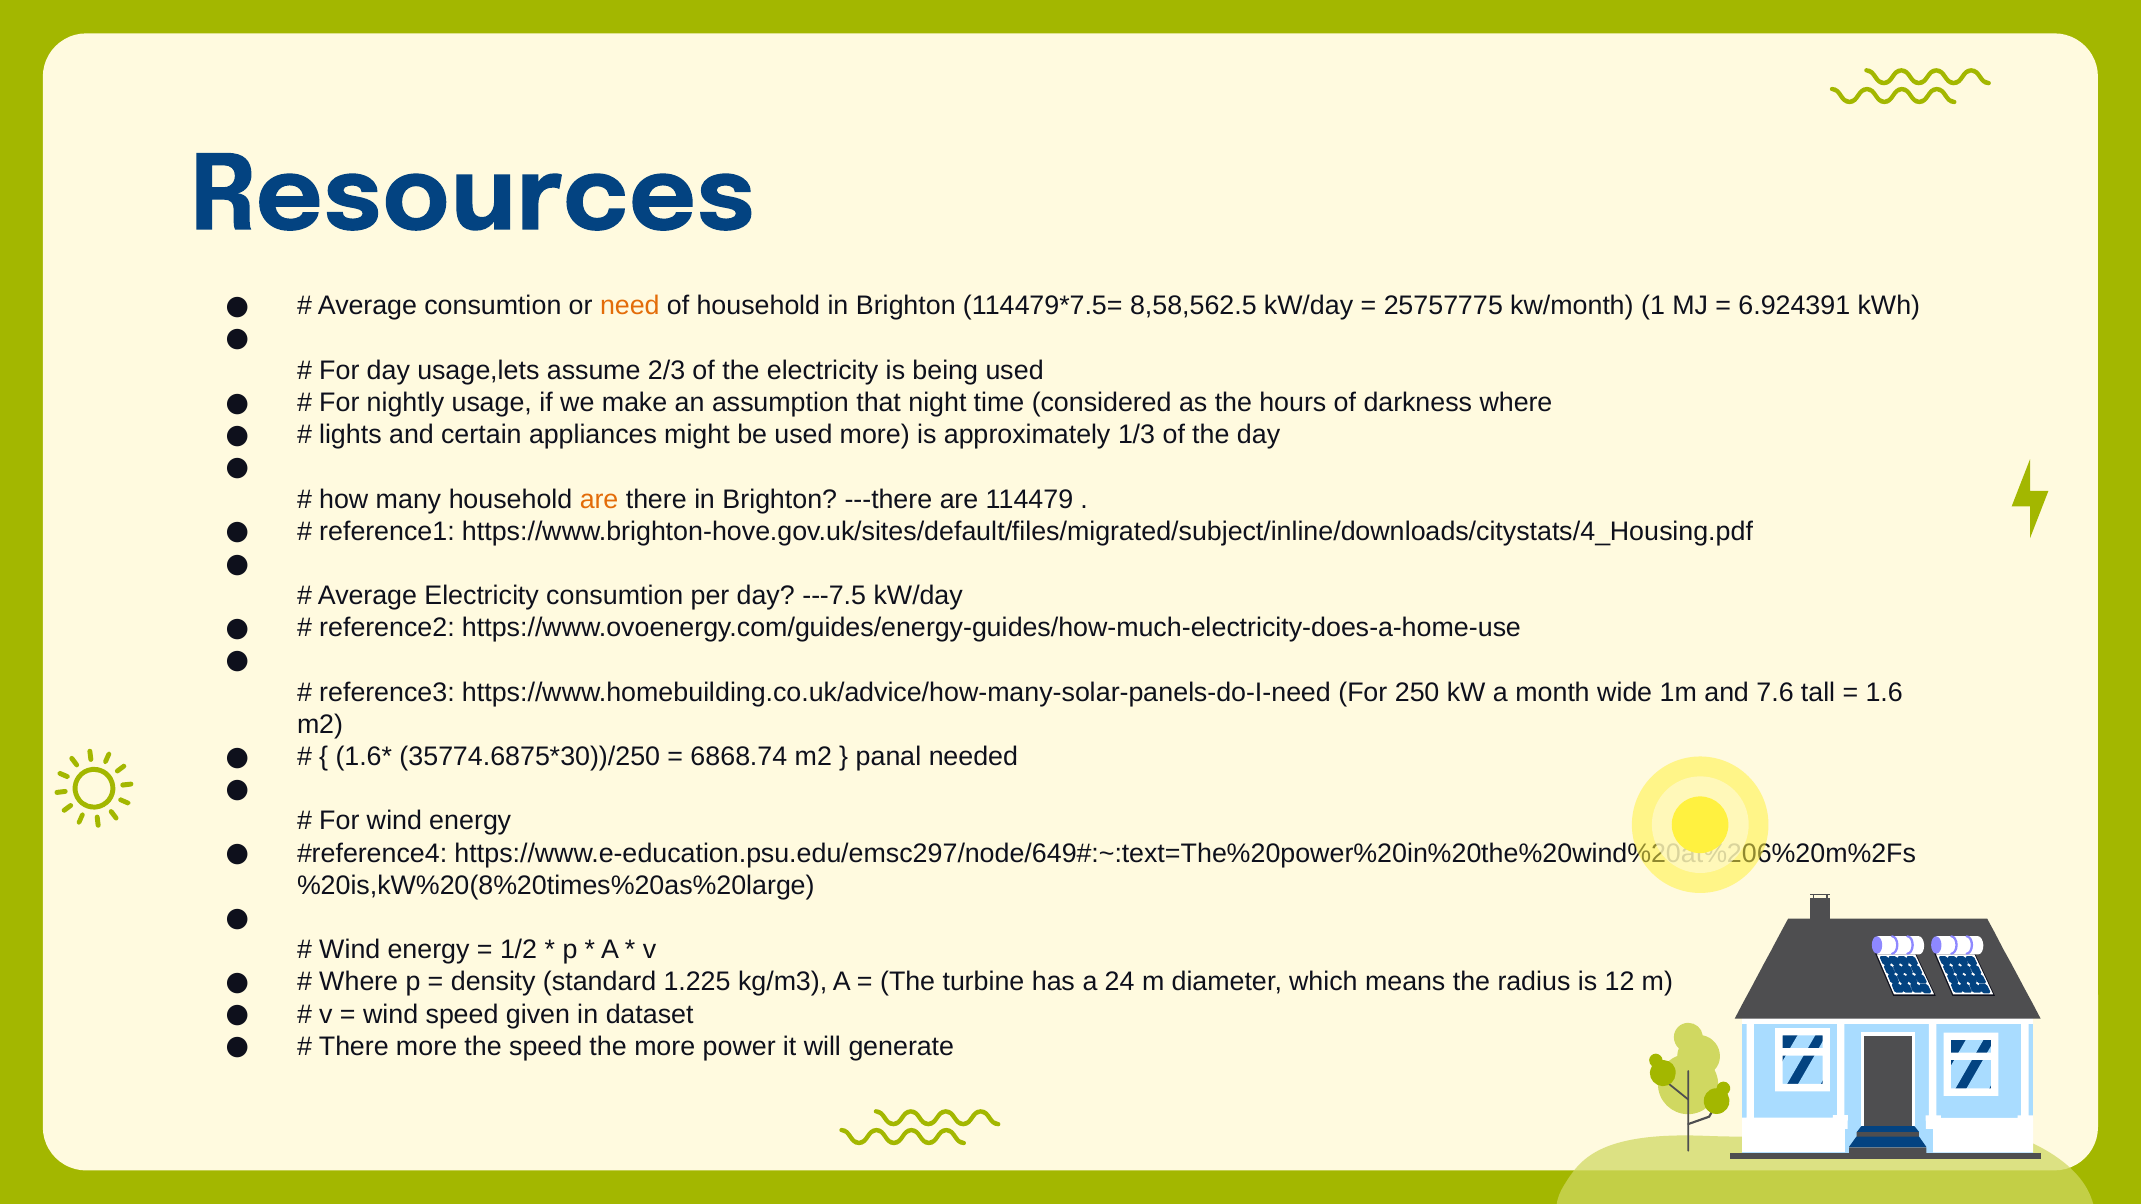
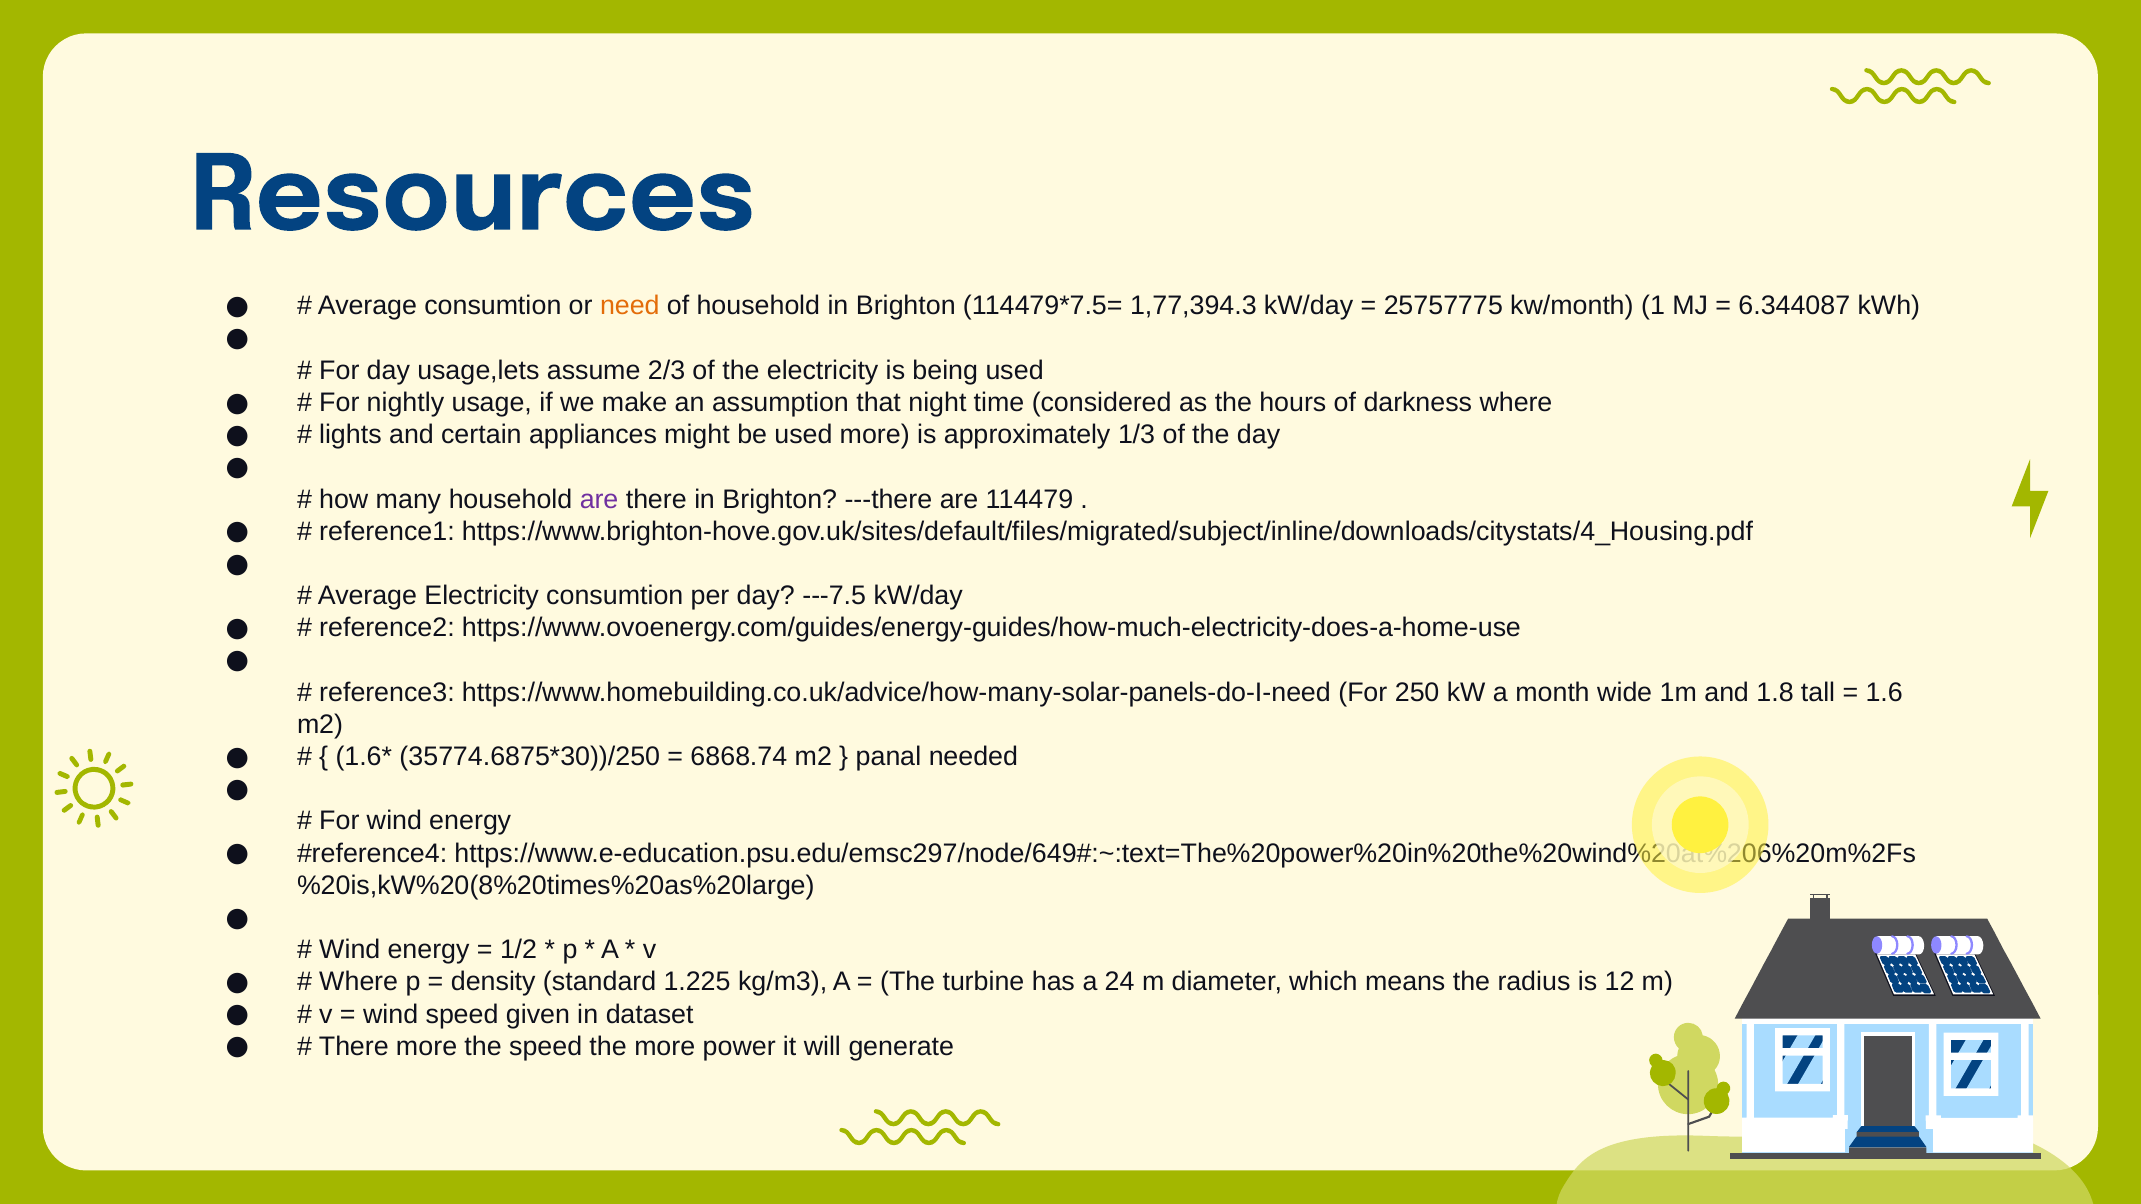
8,58,562.5: 8,58,562.5 -> 1,77,394.3
6.924391: 6.924391 -> 6.344087
are at (599, 499) colour: orange -> purple
7.6: 7.6 -> 1.8
